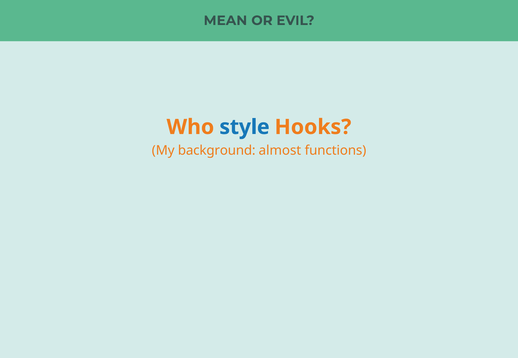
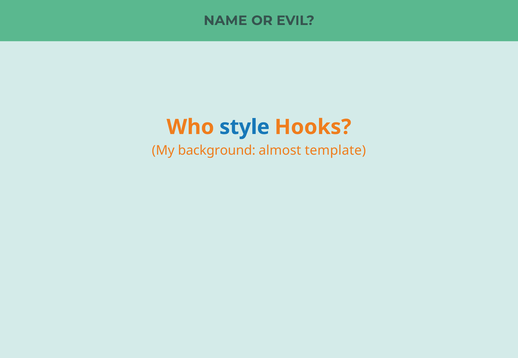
MEAN: MEAN -> NAME
functions: functions -> template
